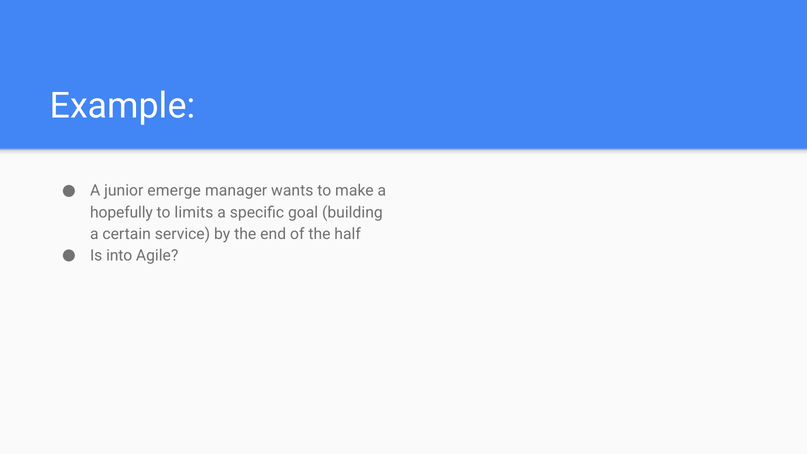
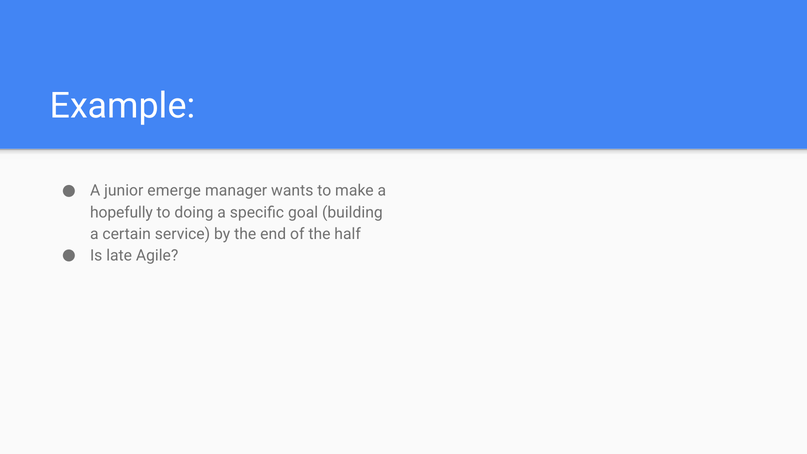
limits: limits -> doing
into: into -> late
